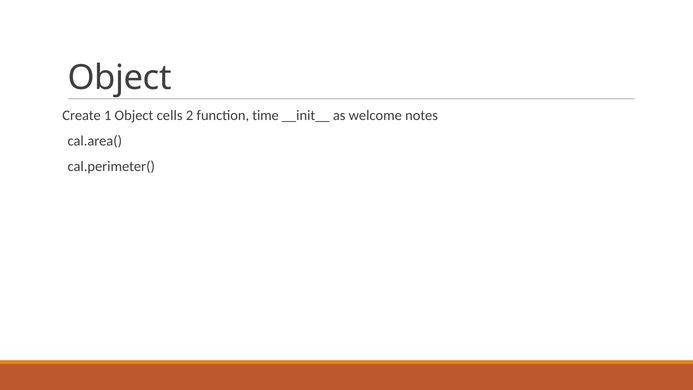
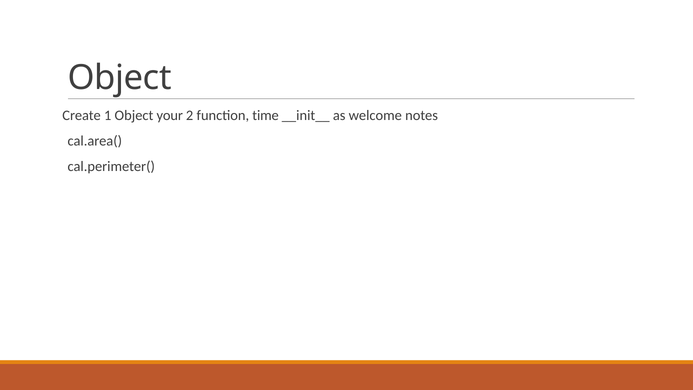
cells: cells -> your
